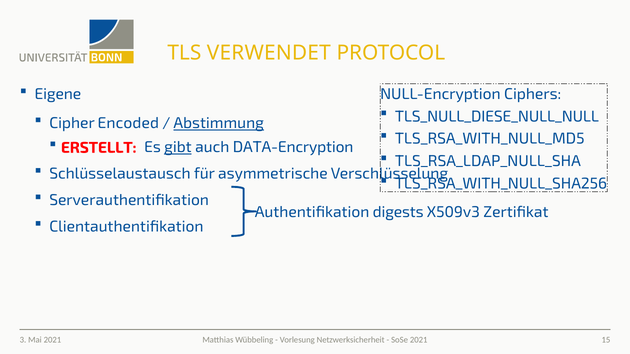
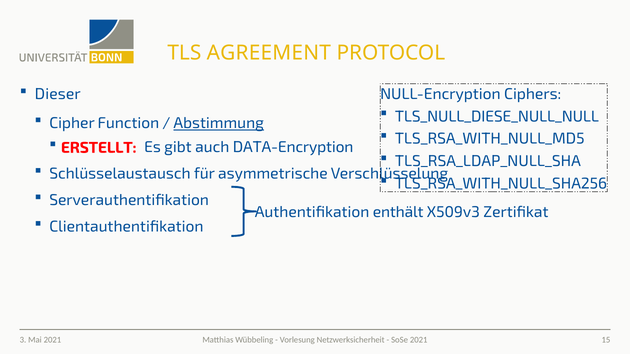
VERWENDET: VERWENDET -> AGREEMENT
Eigene: Eigene -> Dieser
Encoded: Encoded -> Function
gibt underline: present -> none
digests: digests -> enthält
